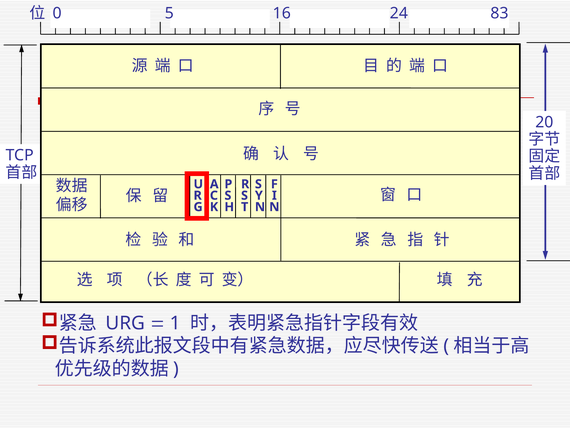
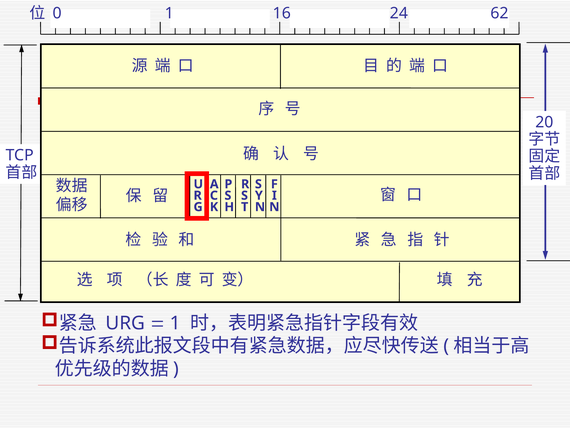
0 5: 5 -> 1
83: 83 -> 62
